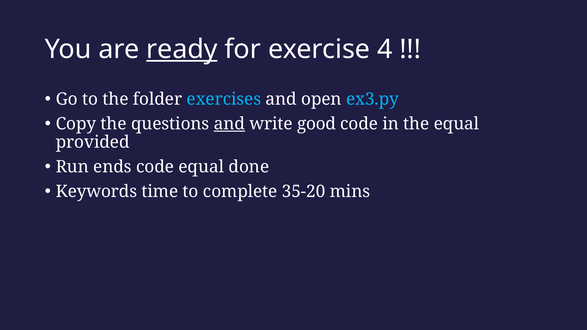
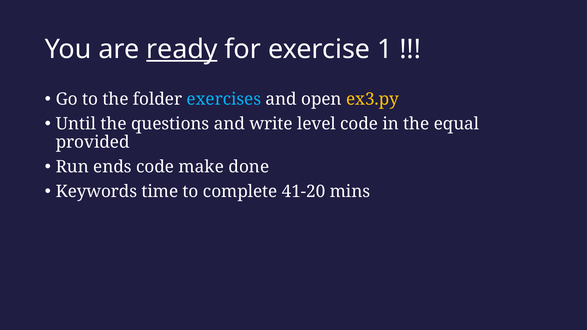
4: 4 -> 1
ex3.py colour: light blue -> yellow
Copy: Copy -> Until
and at (229, 124) underline: present -> none
good: good -> level
code equal: equal -> make
35-20: 35-20 -> 41-20
